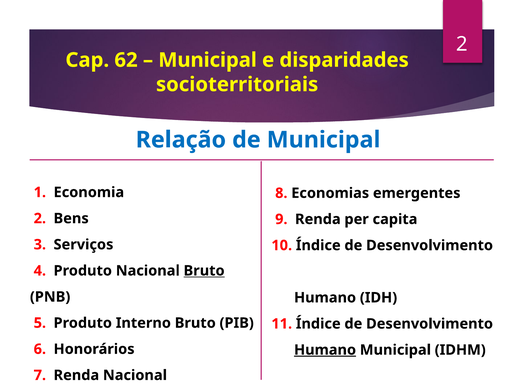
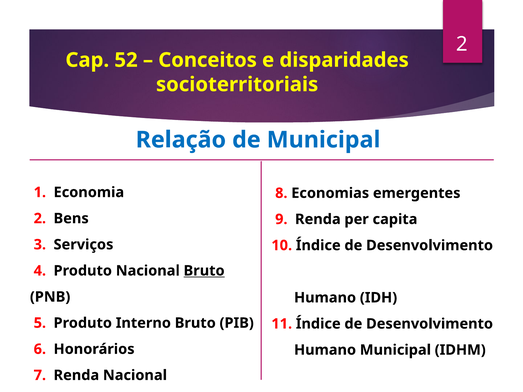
62: 62 -> 52
Municipal at (208, 60): Municipal -> Conceitos
Humano at (325, 350) underline: present -> none
